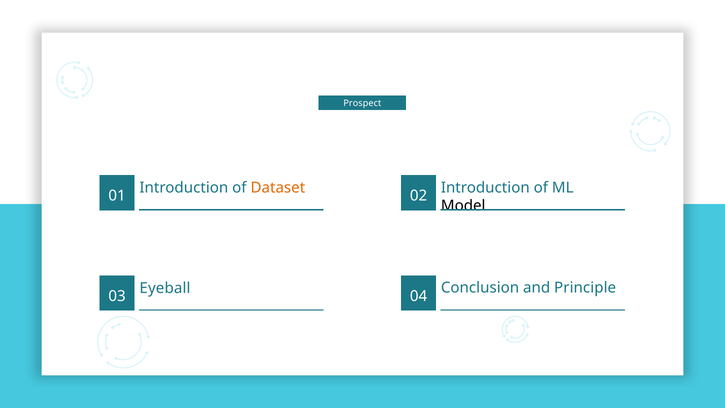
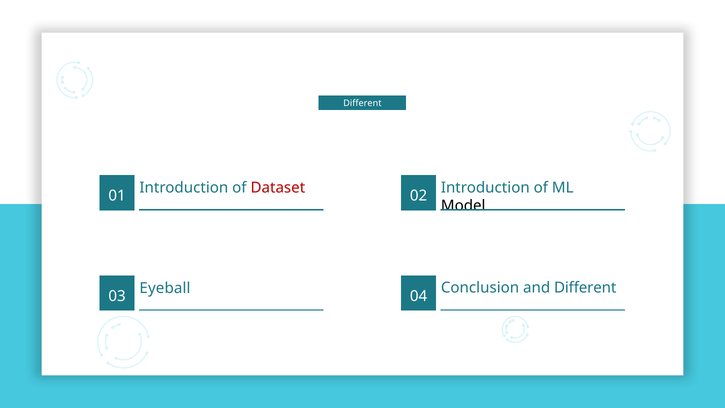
Prospect at (362, 103): Prospect -> Different
Dataset colour: orange -> red
and Principle: Principle -> Different
